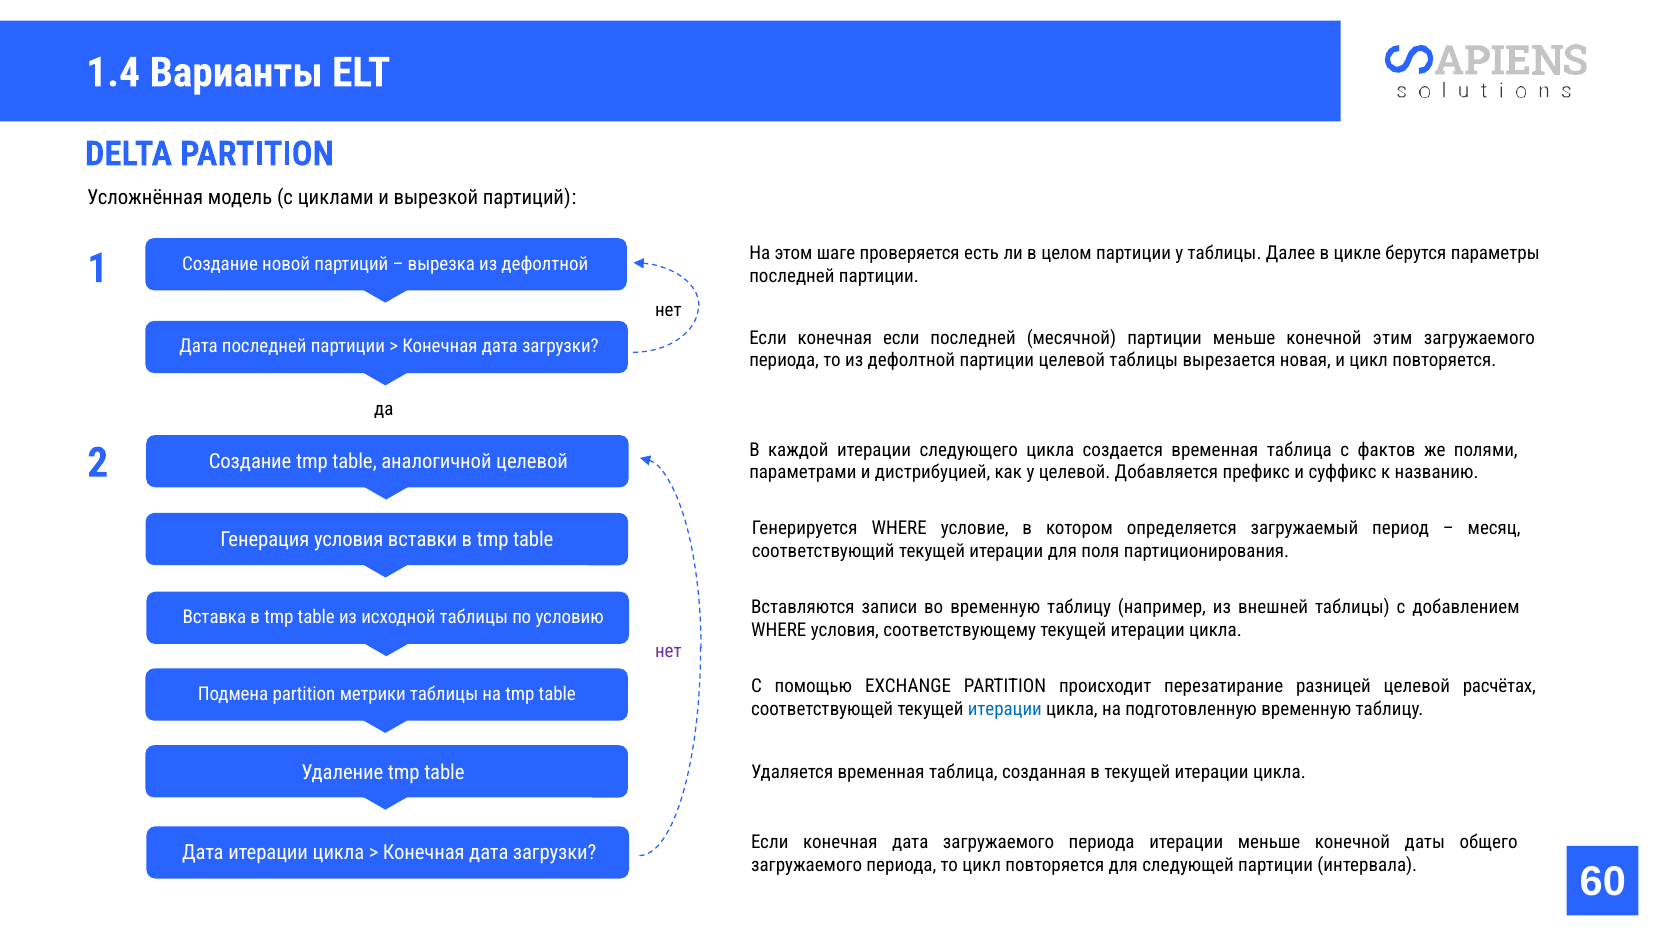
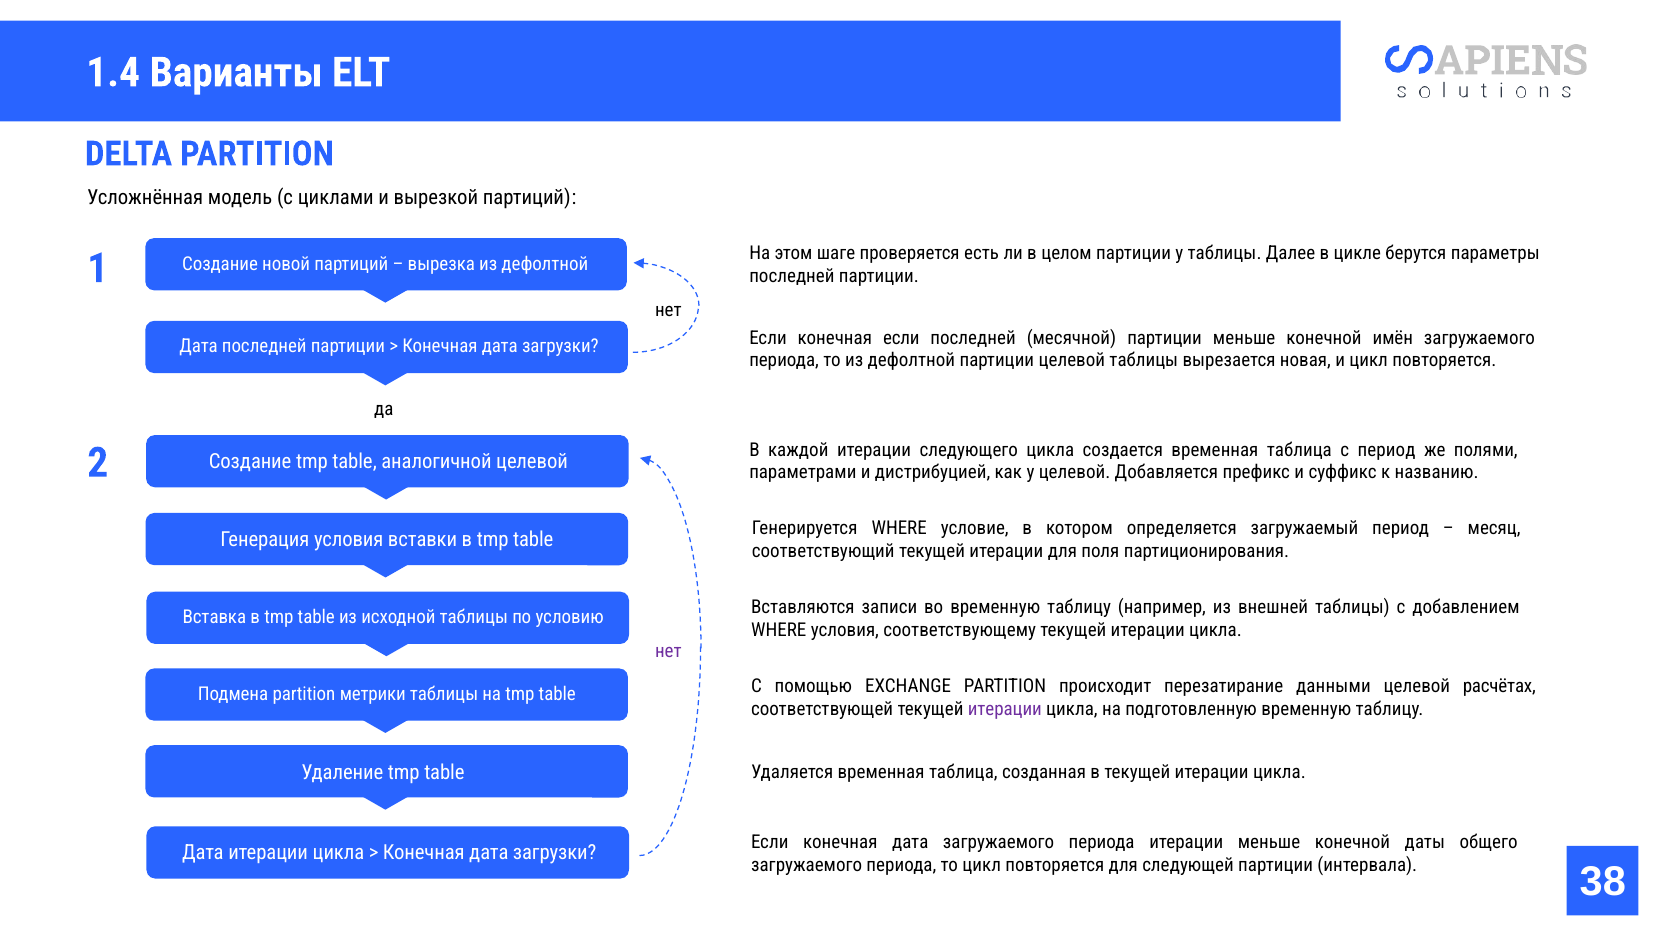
этим: этим -> имён
с фактов: фактов -> период
разницей: разницей -> данными
итерации at (1005, 710) colour: blue -> purple
60: 60 -> 38
